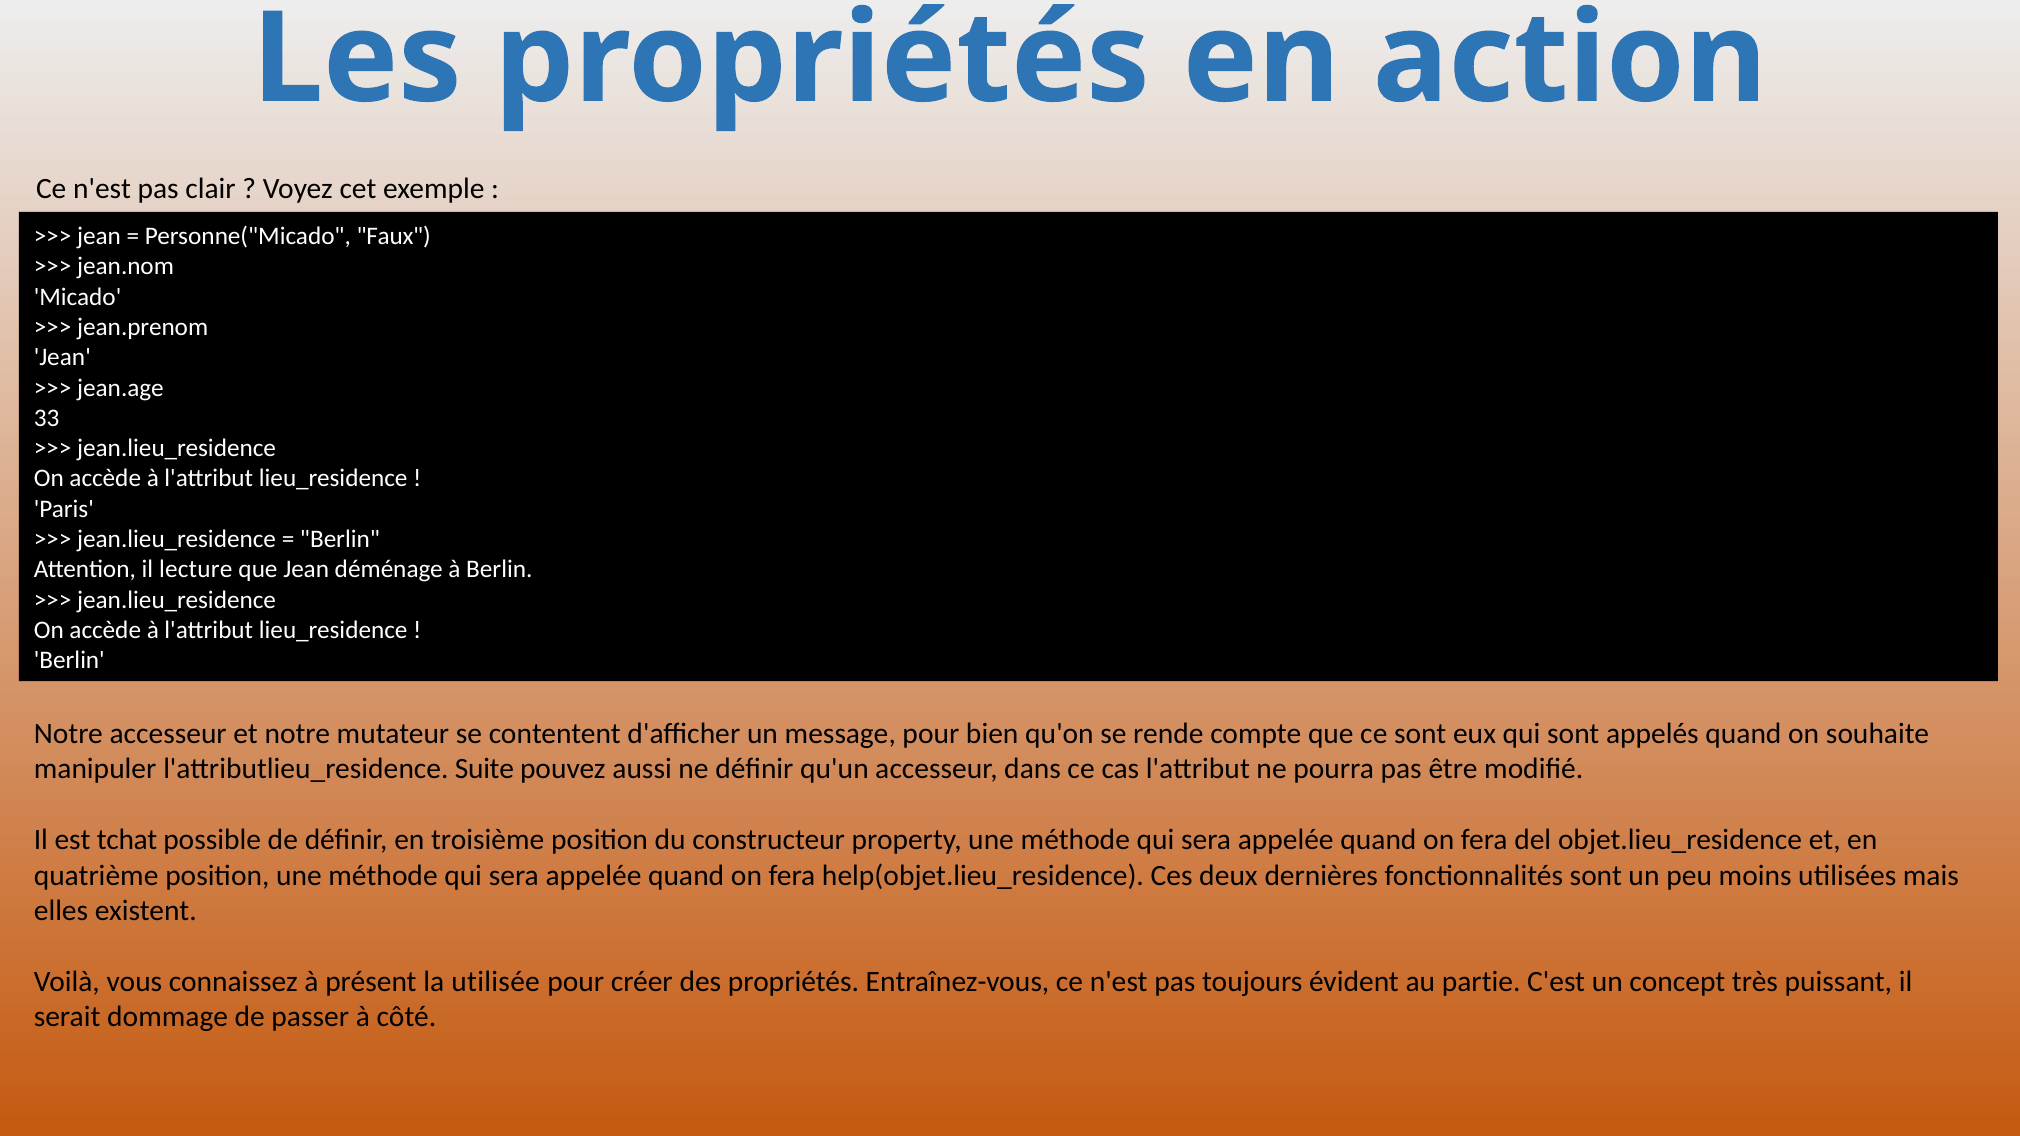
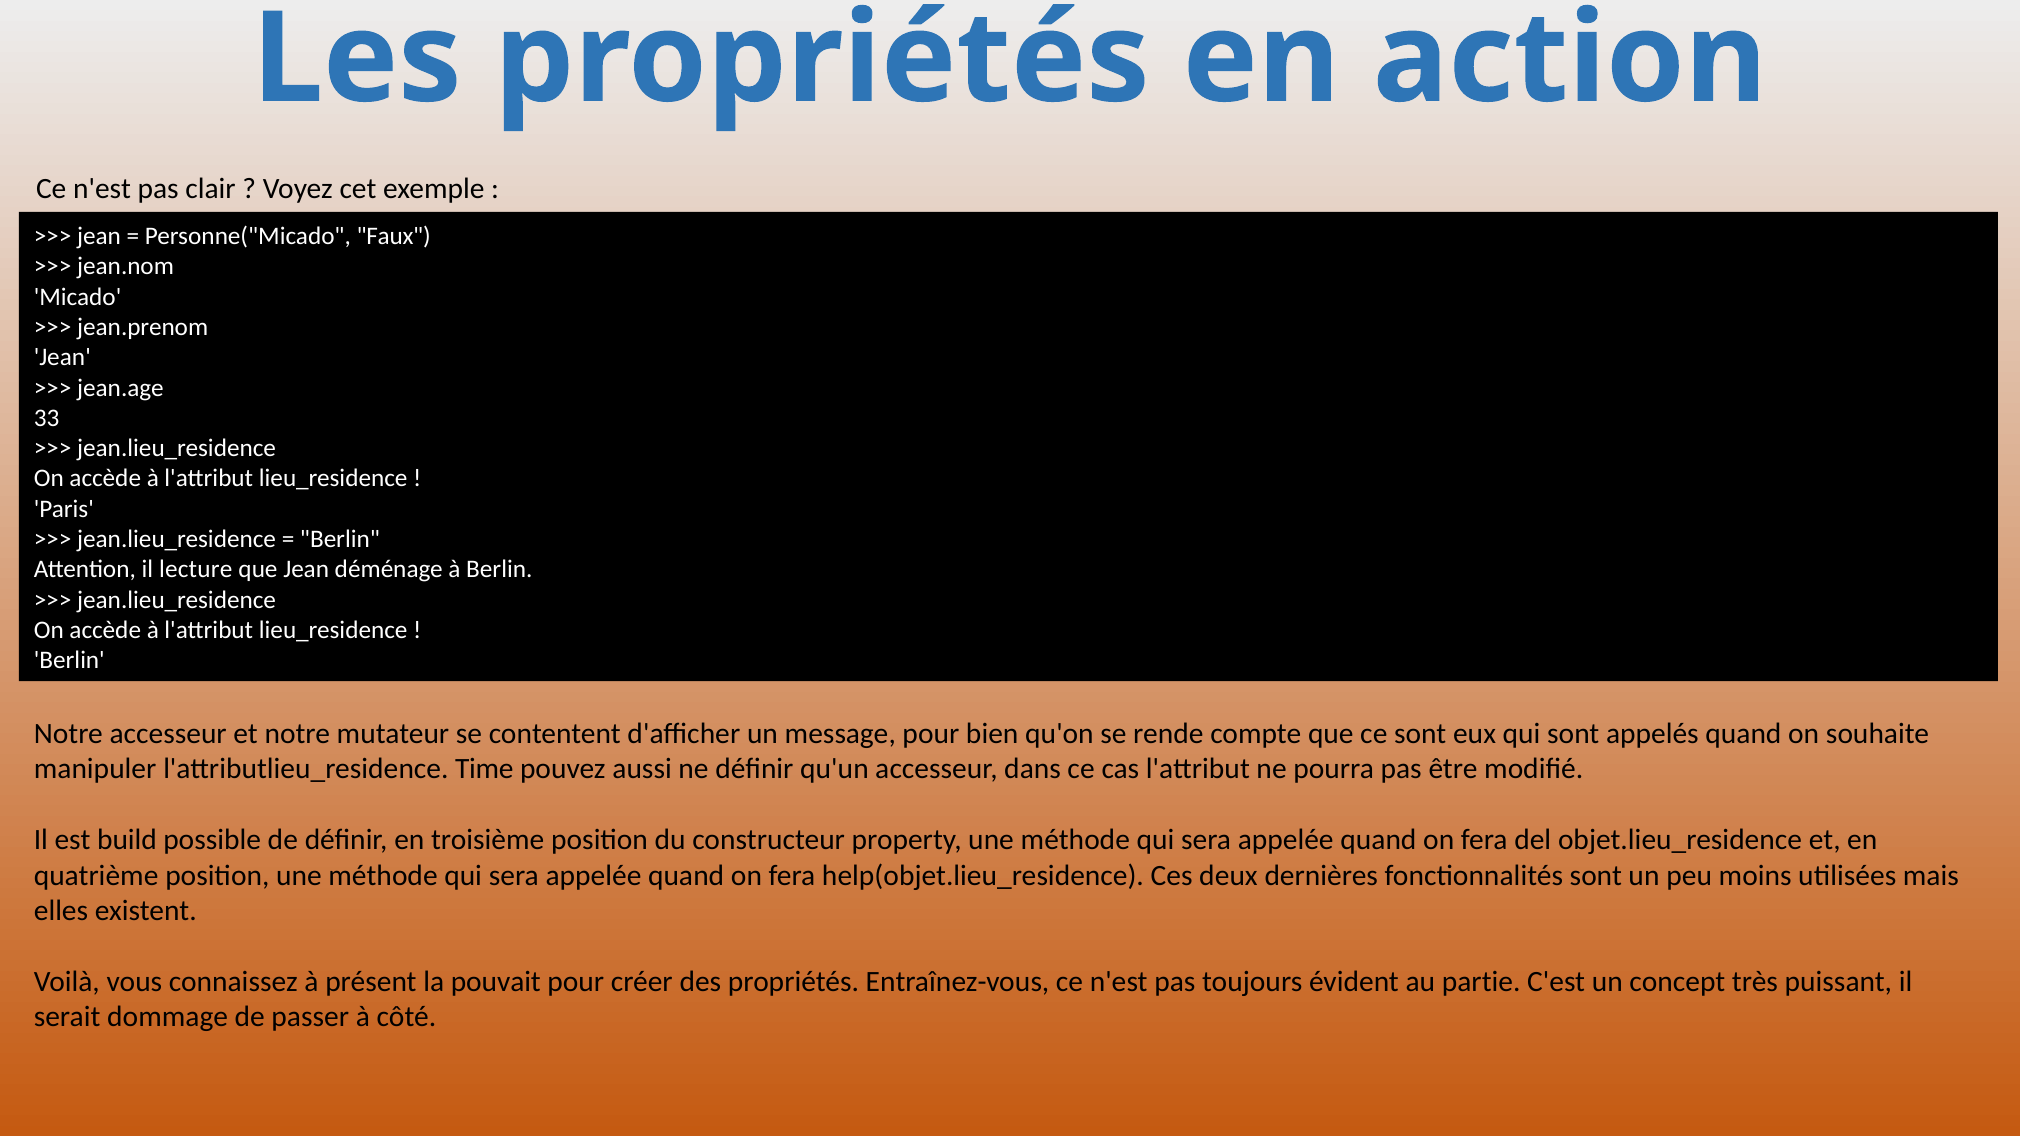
Suite: Suite -> Time
tchat: tchat -> build
utilisée: utilisée -> pouvait
